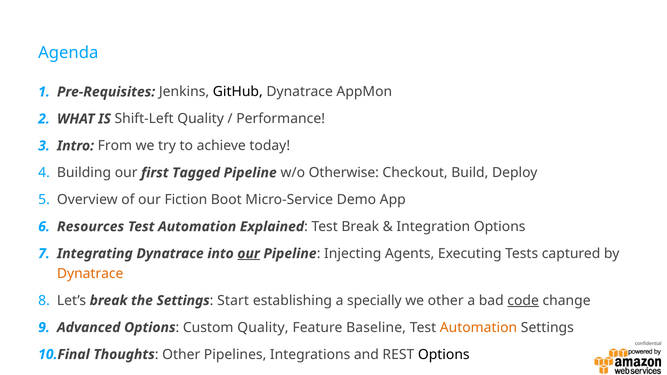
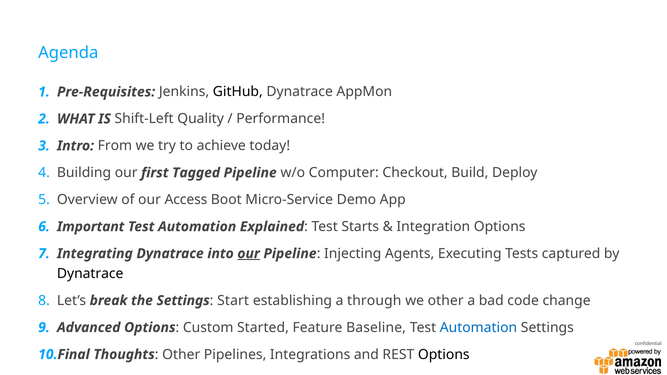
Otherwise: Otherwise -> Computer
Fiction: Fiction -> Access
Resources: Resources -> Important
Test Break: Break -> Starts
Dynatrace at (90, 274) colour: orange -> black
specially: specially -> through
code underline: present -> none
Custom Quality: Quality -> Started
Automation at (478, 328) colour: orange -> blue
